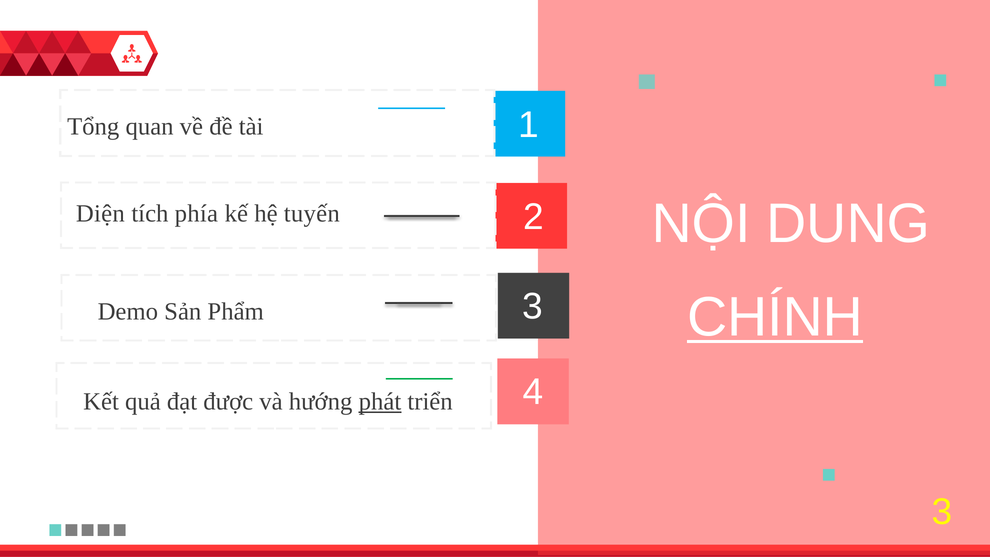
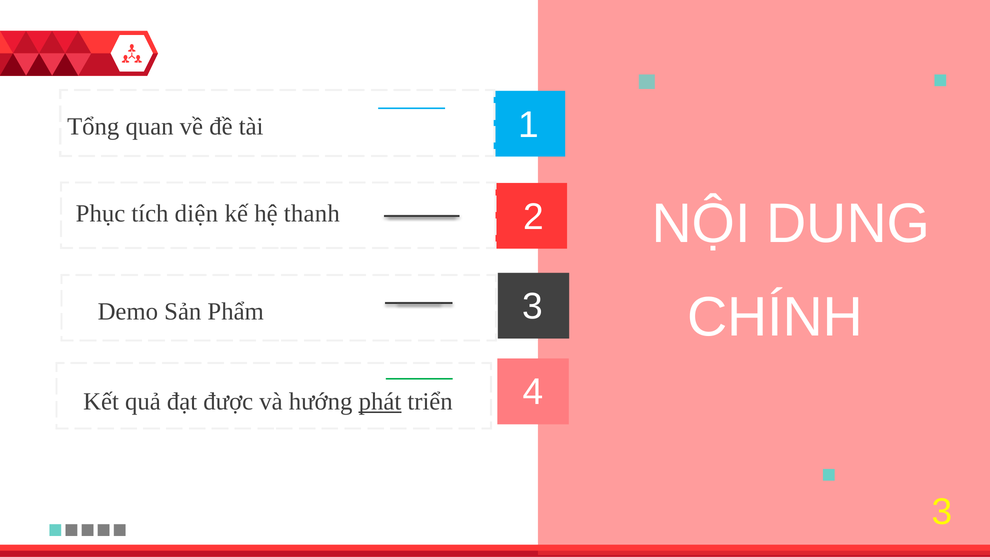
Diện: Diện -> Phục
phía: phía -> diện
tuyến: tuyến -> thanh
CHÍNH underline: present -> none
